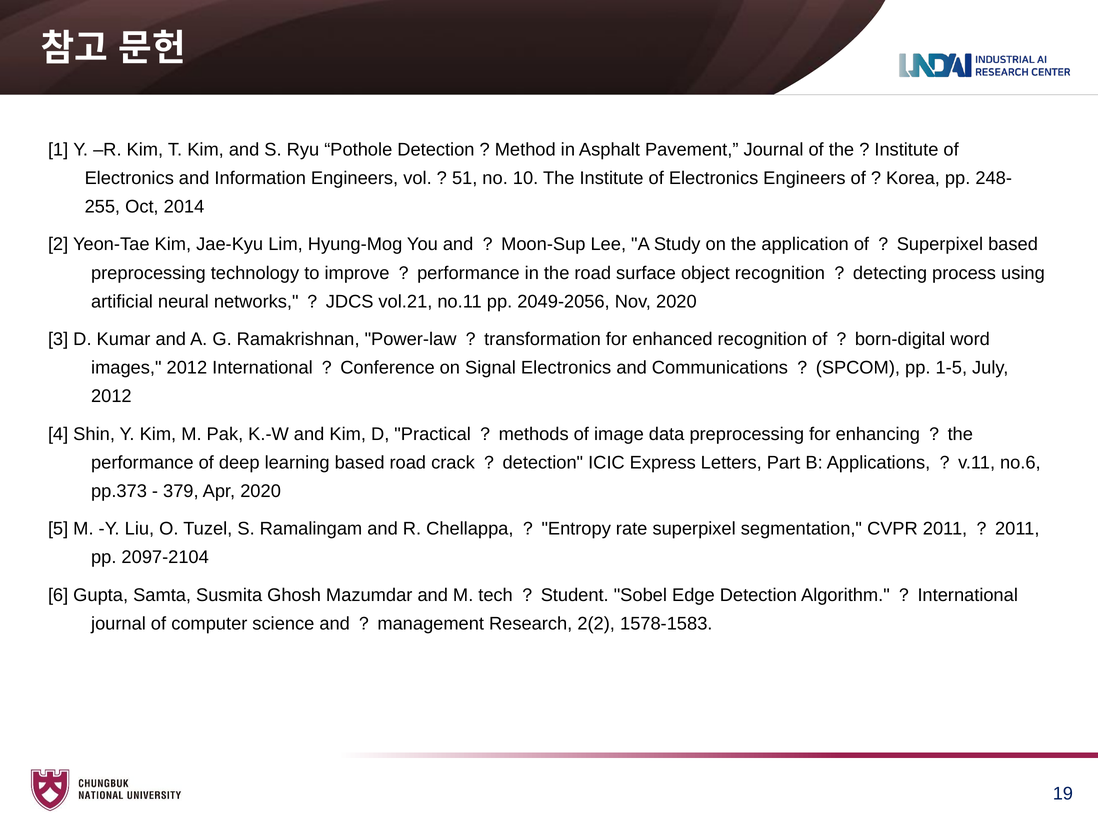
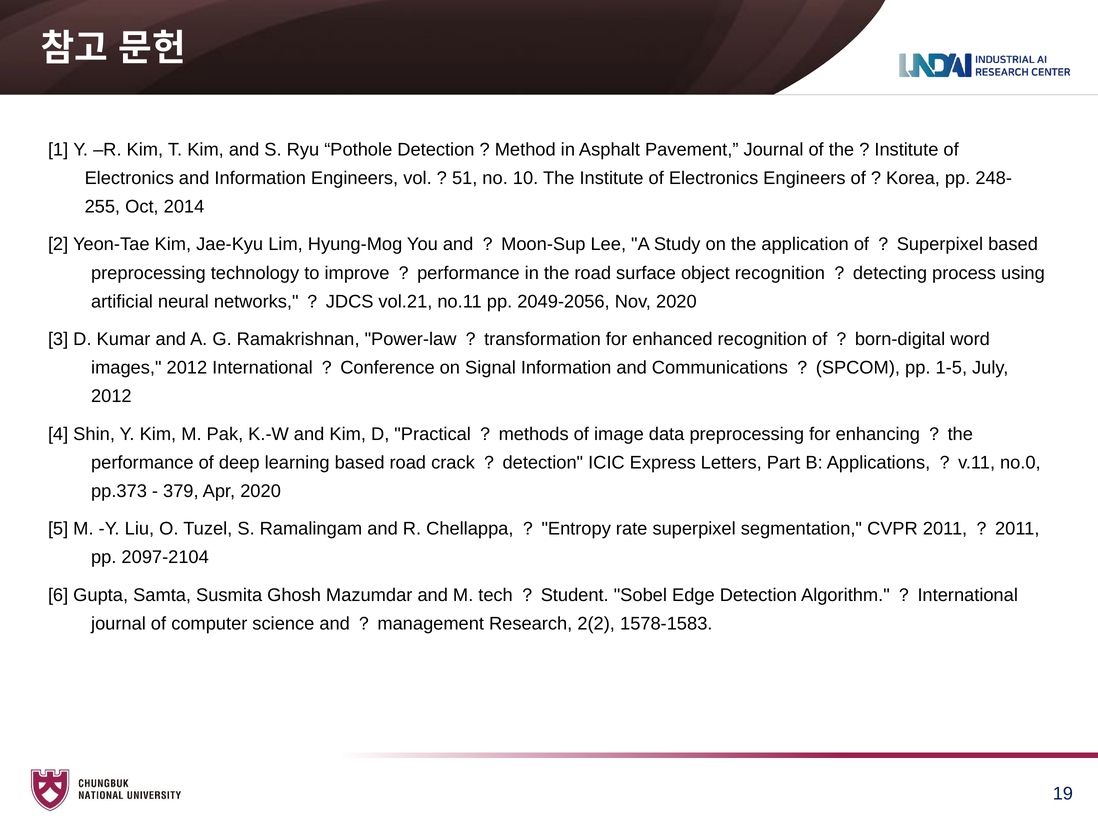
Signal Electronics: Electronics -> Information
no.6: no.6 -> no.0
